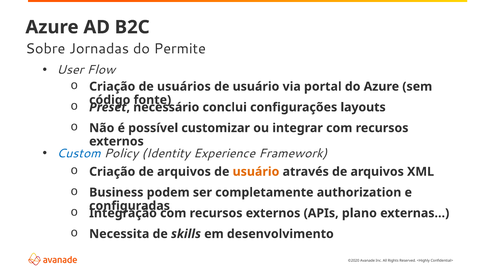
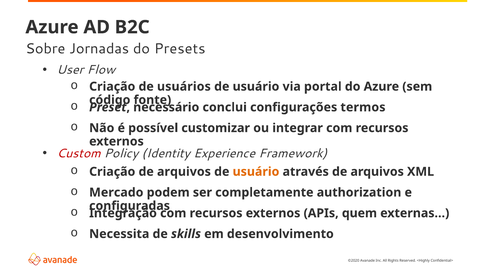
Permite: Permite -> Presets
layouts: layouts -> termos
Custom colour: blue -> red
Business: Business -> Mercado
plano: plano -> quem
